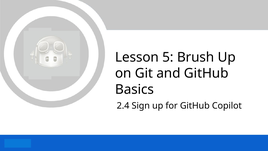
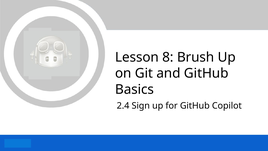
5: 5 -> 8
